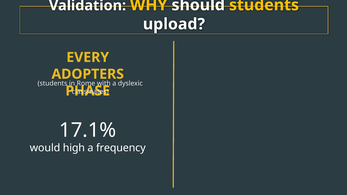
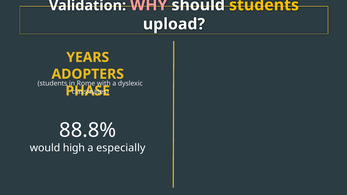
WHY colour: yellow -> pink
EVERY: EVERY -> YEARS
17.1%: 17.1% -> 88.8%
frequency: frequency -> especially
